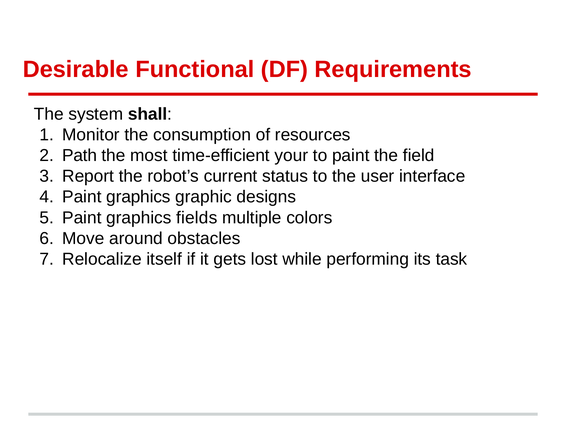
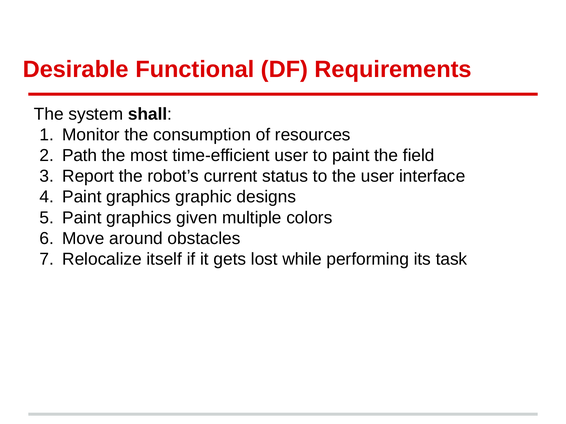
time-efficient your: your -> user
fields: fields -> given
